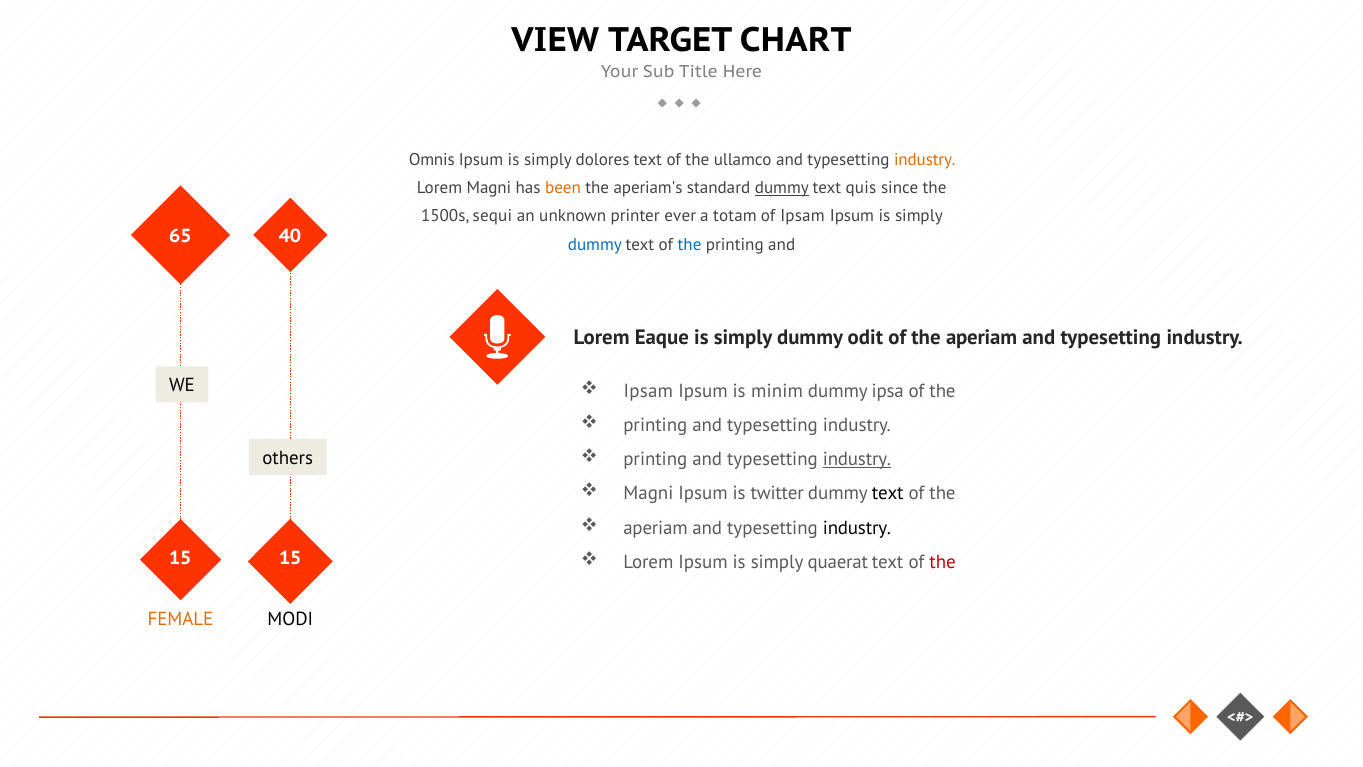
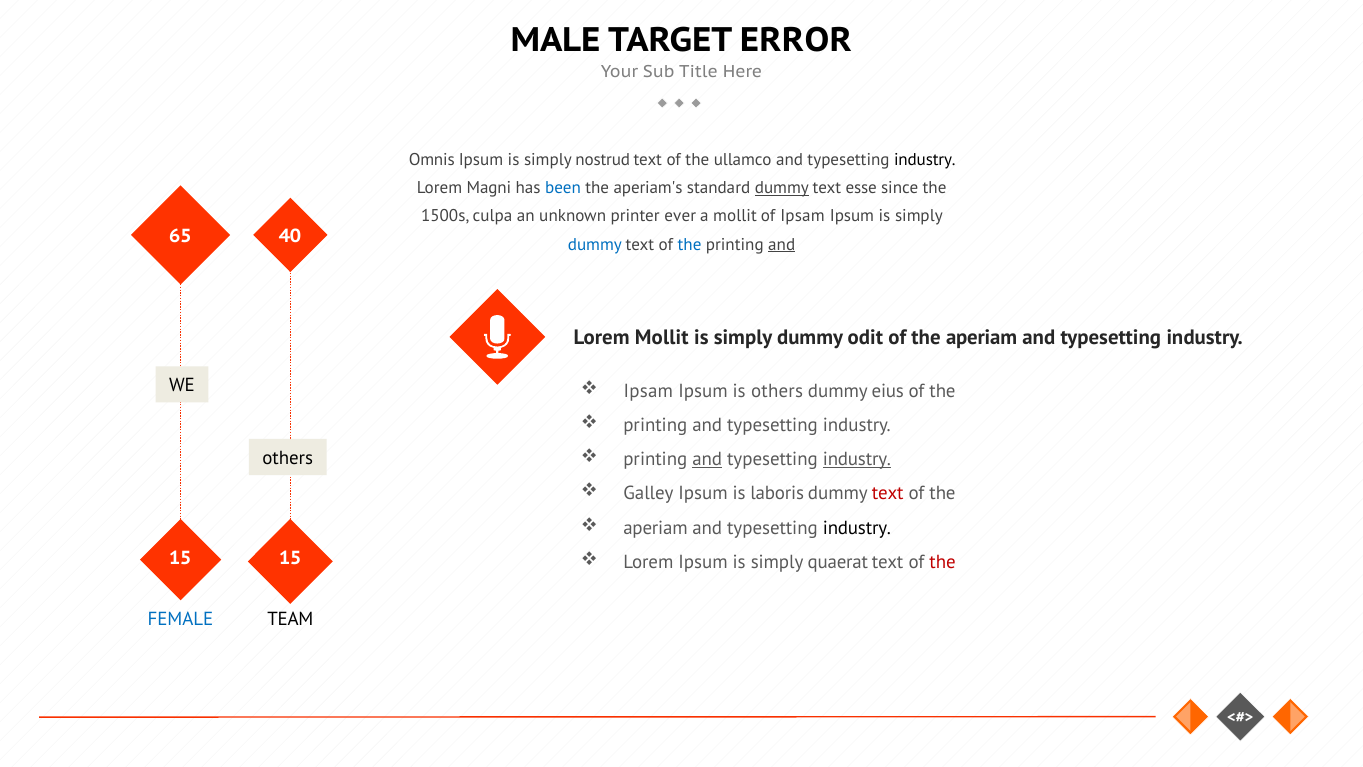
VIEW: VIEW -> MALE
CHART: CHART -> ERROR
dolores: dolores -> nostrud
industry at (925, 159) colour: orange -> black
been colour: orange -> blue
quis: quis -> esse
sequi: sequi -> culpa
a totam: totam -> mollit
and at (782, 245) underline: none -> present
Lorem Eaque: Eaque -> Mollit
is minim: minim -> others
ipsa: ipsa -> eius
and at (707, 459) underline: none -> present
Magni at (648, 493): Magni -> Galley
twitter: twitter -> laboris
text at (888, 493) colour: black -> red
FEMALE colour: orange -> blue
MODI: MODI -> TEAM
